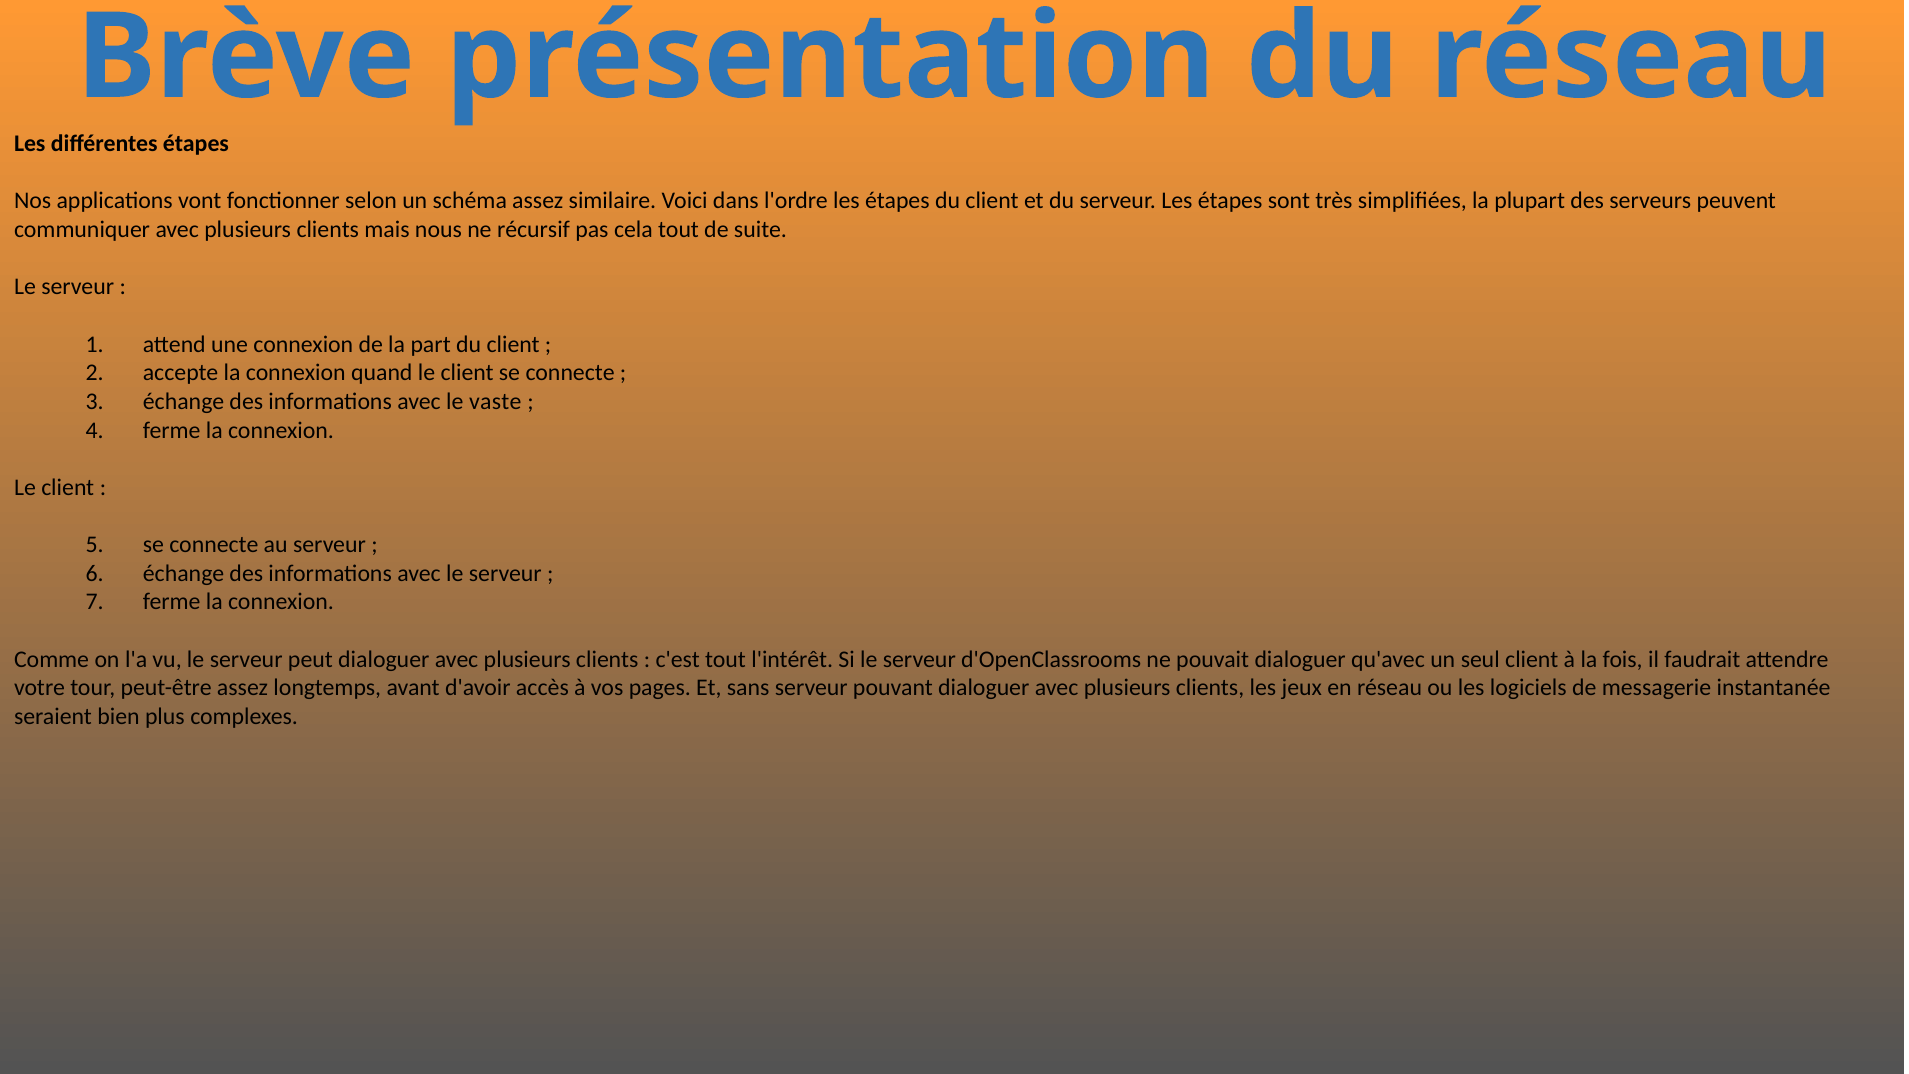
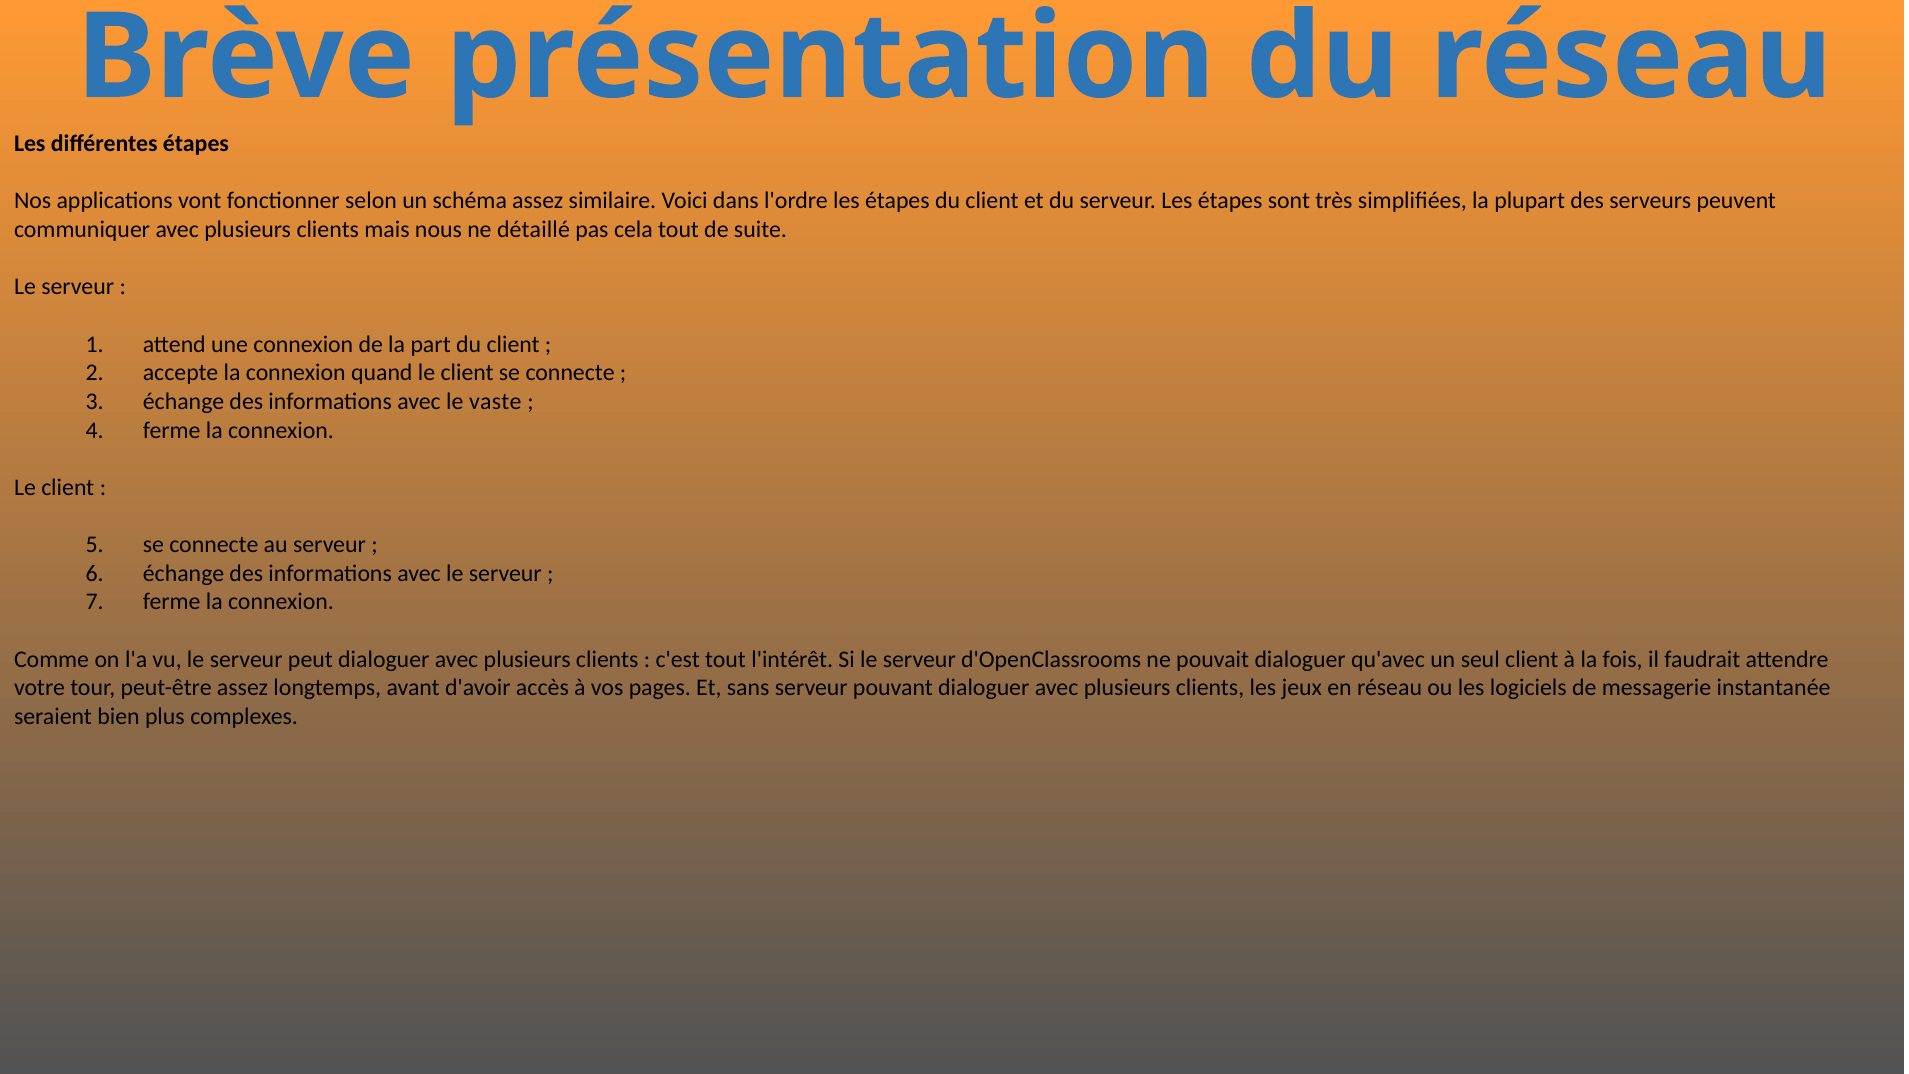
récursif: récursif -> détaillé
